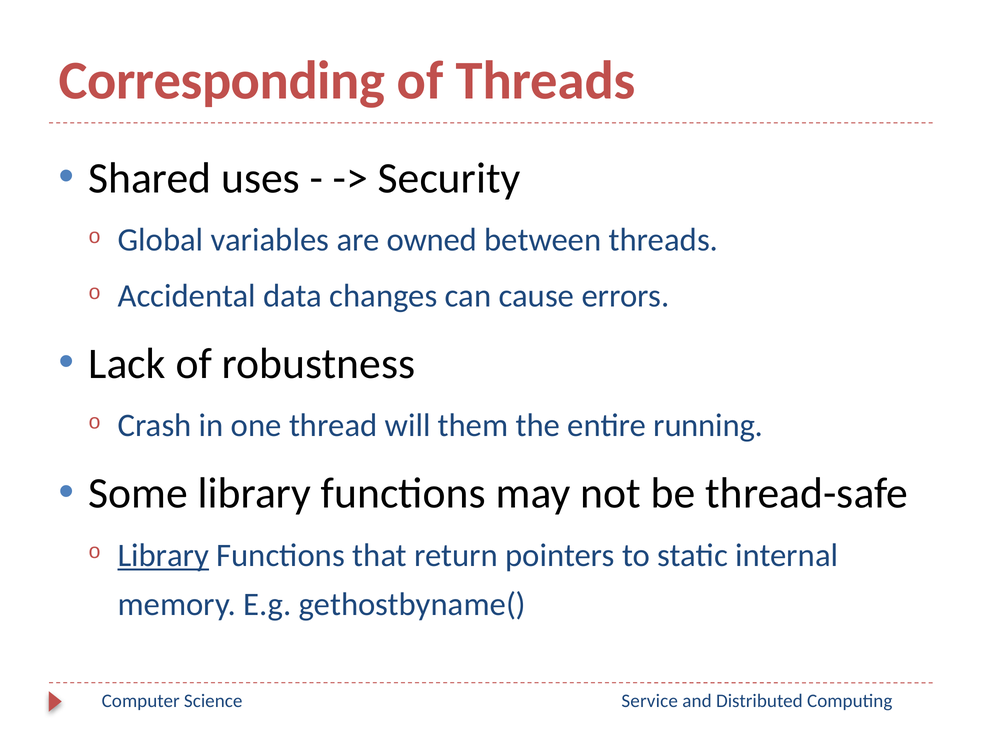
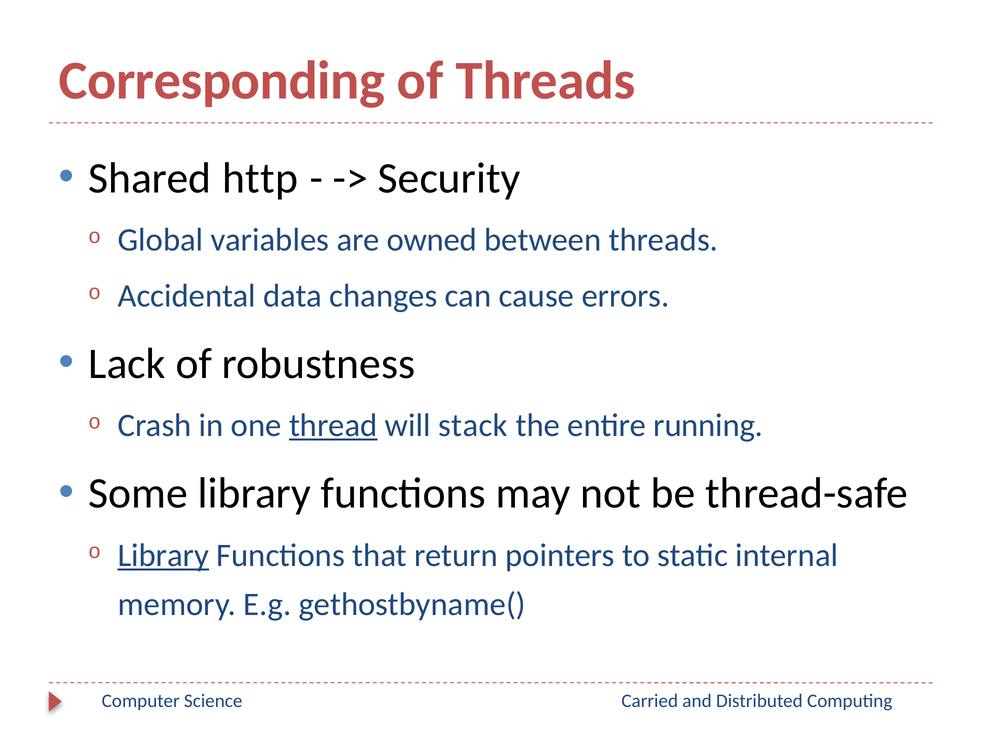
uses: uses -> http
thread underline: none -> present
them: them -> stack
Service: Service -> Carried
